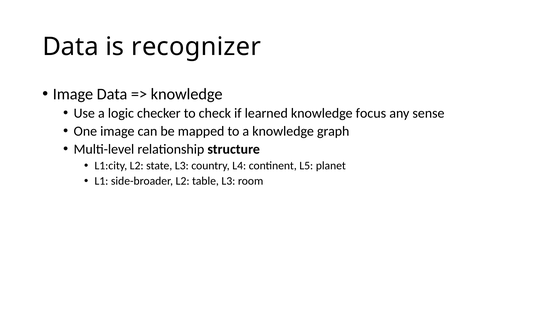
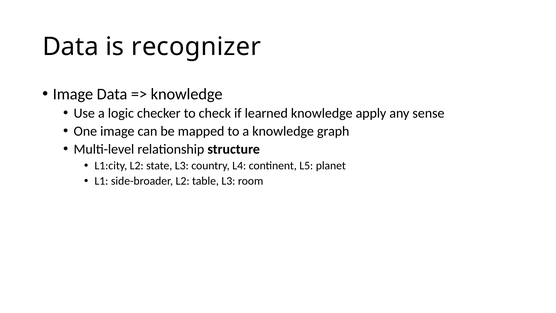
focus: focus -> apply
